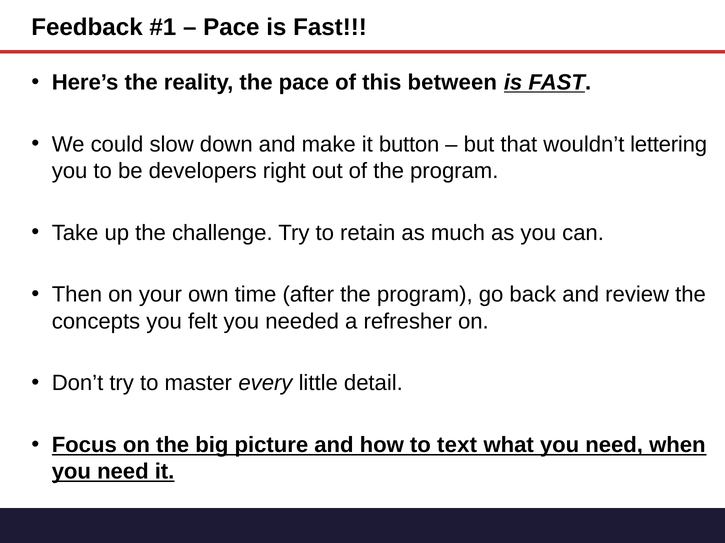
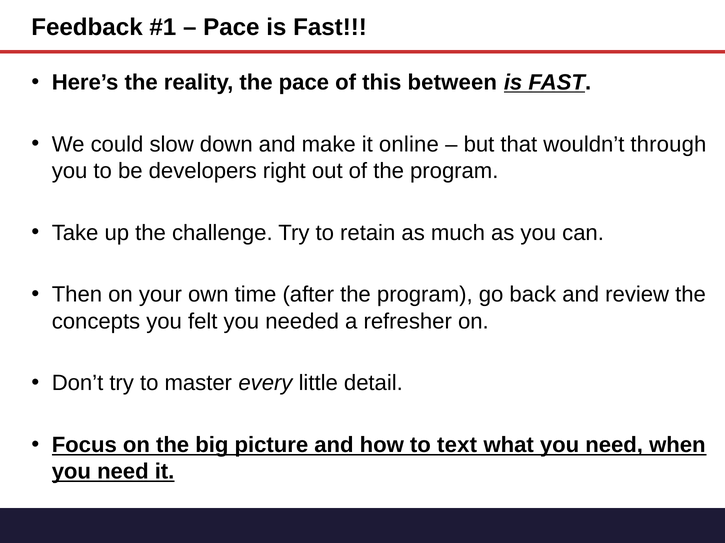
button: button -> online
lettering: lettering -> through
